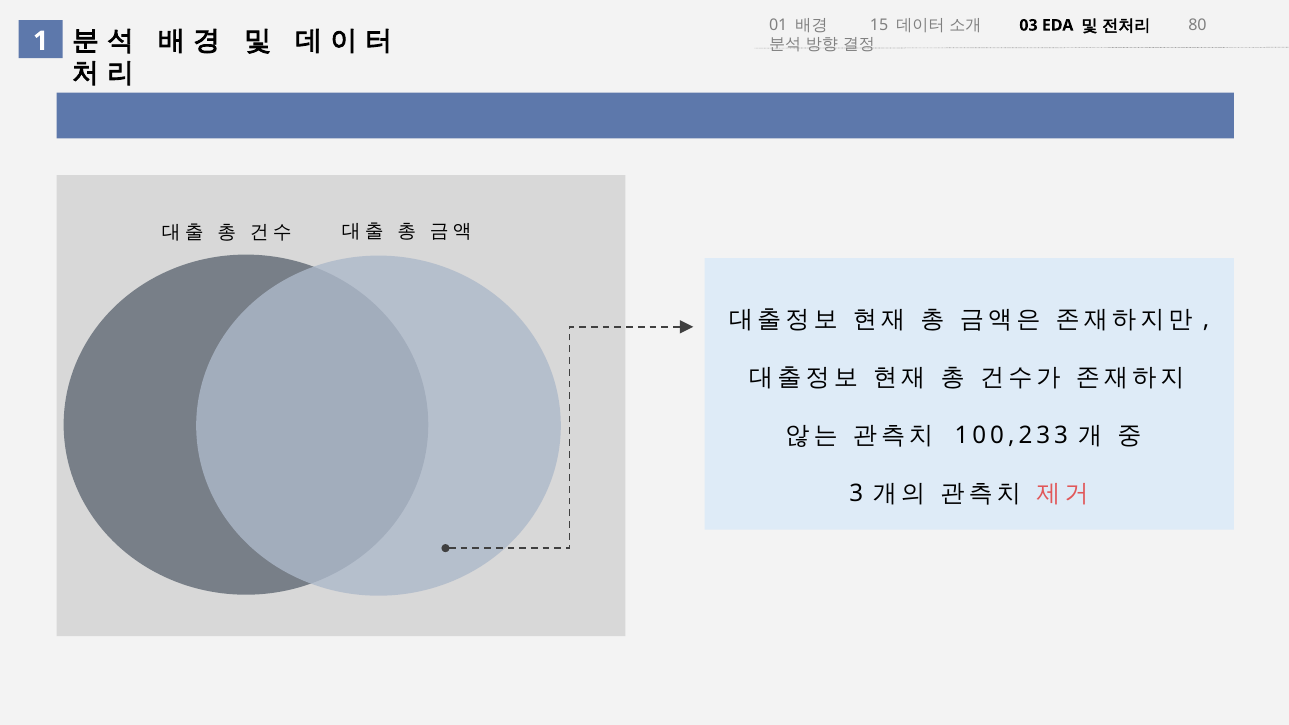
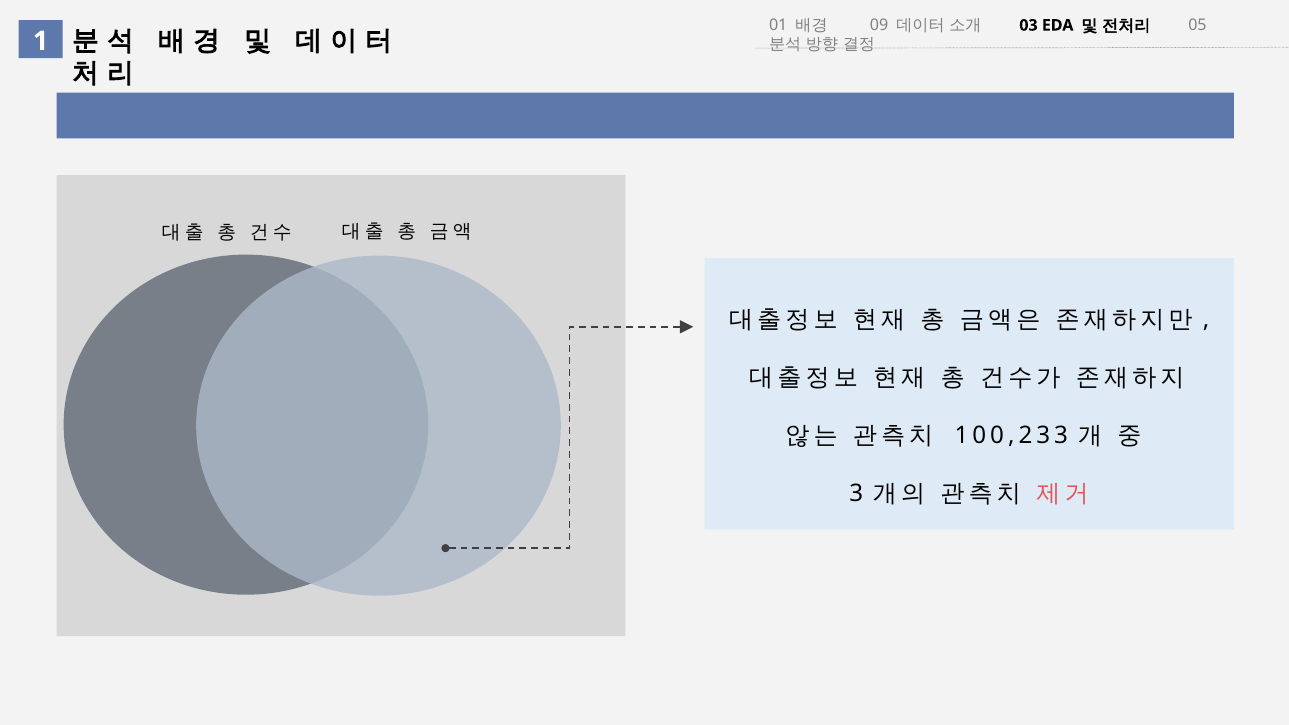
15: 15 -> 09
80: 80 -> 05
